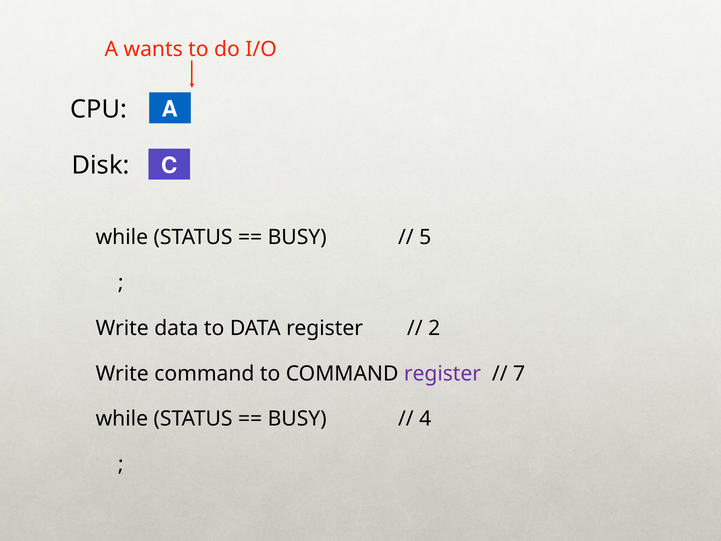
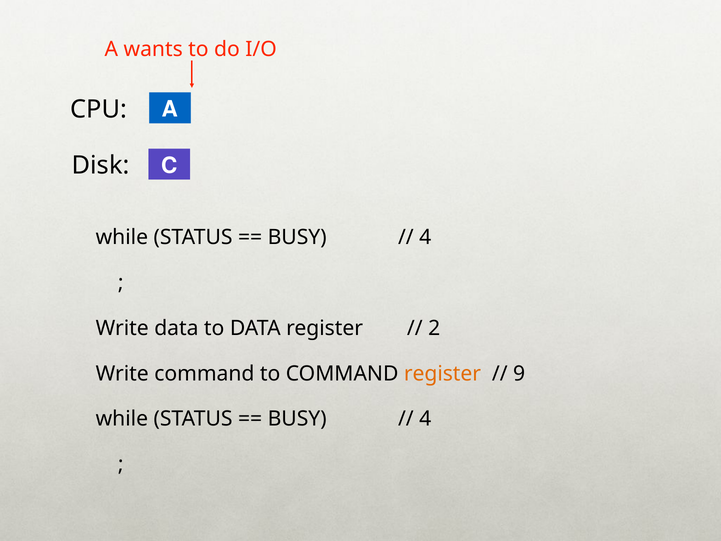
5 at (425, 237): 5 -> 4
register at (442, 373) colour: purple -> orange
7: 7 -> 9
